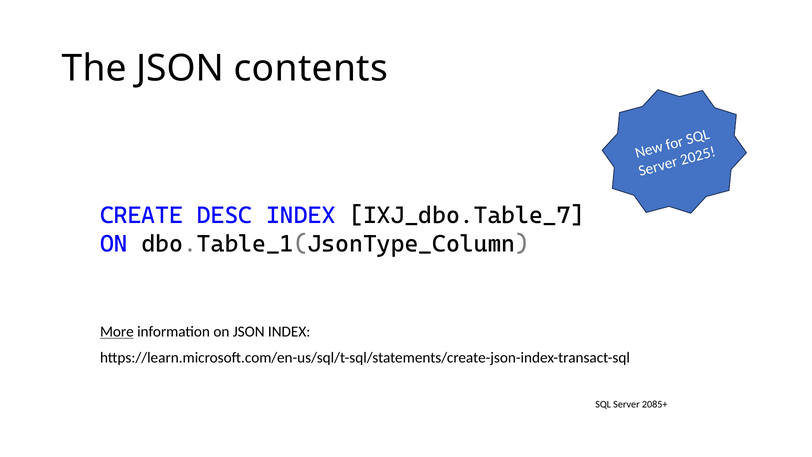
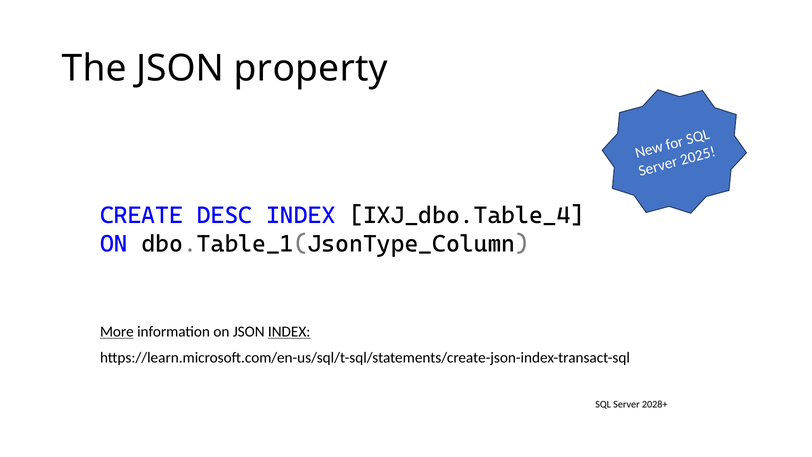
contents: contents -> property
IXJ_dbo.Table_7: IXJ_dbo.Table_7 -> IXJ_dbo.Table_4
INDEX at (289, 332) underline: none -> present
2085+: 2085+ -> 2028+
